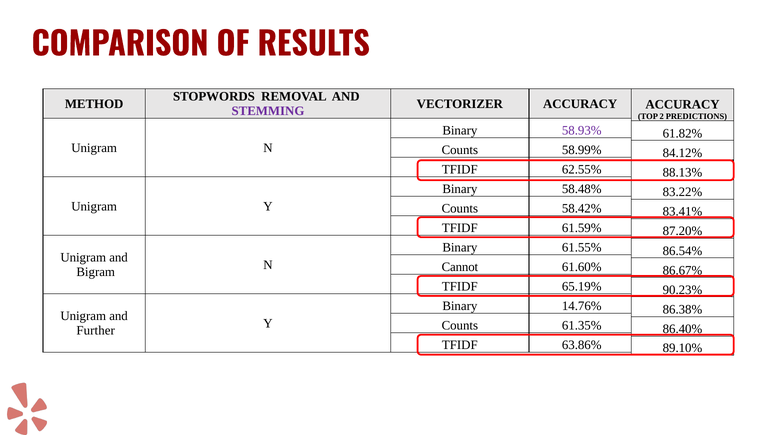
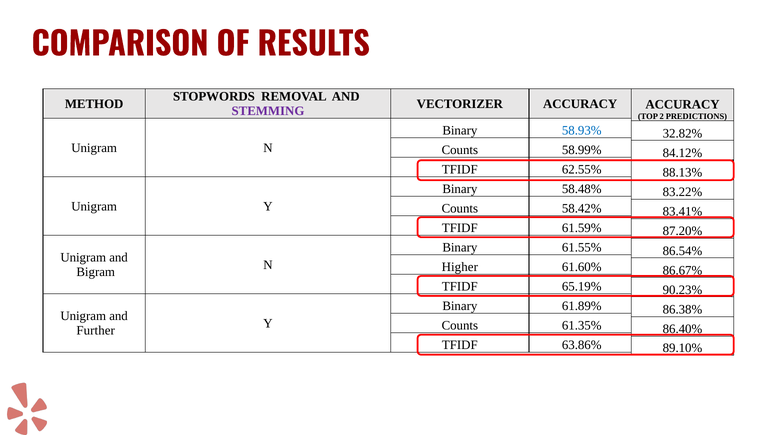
58.93% colour: purple -> blue
61.82%: 61.82% -> 32.82%
Cannot: Cannot -> Higher
14.76%: 14.76% -> 61.89%
